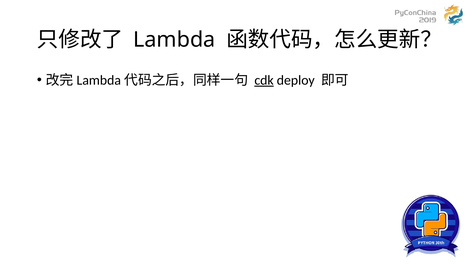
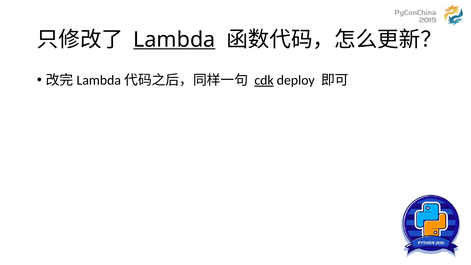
Lambda underline: none -> present
